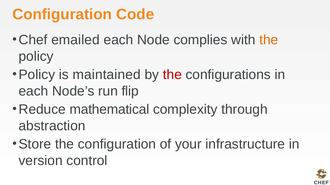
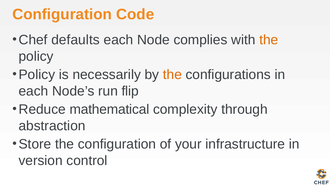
emailed: emailed -> defaults
maintained: maintained -> necessarily
the at (172, 75) colour: red -> orange
